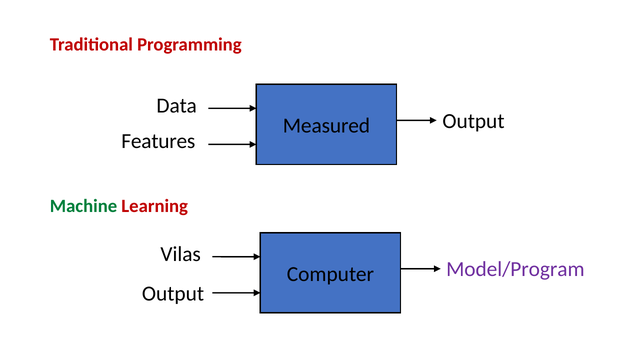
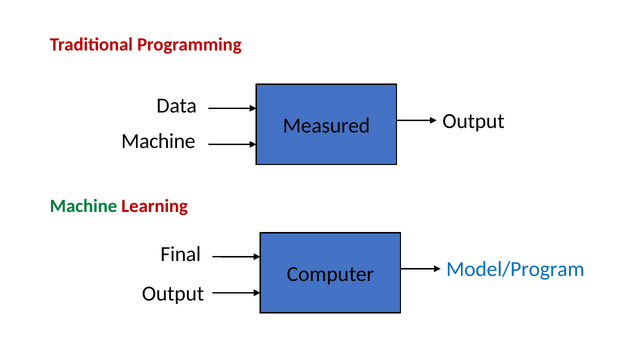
Features at (158, 141): Features -> Machine
Vilas: Vilas -> Final
Model/Program colour: purple -> blue
